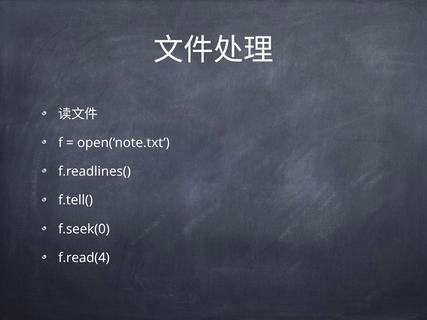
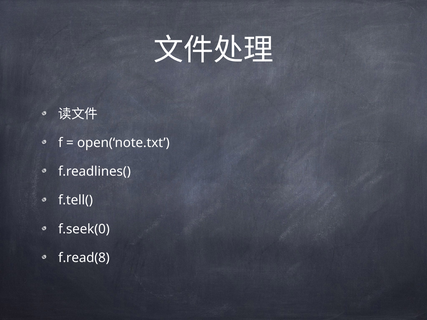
f.read(4: f.read(4 -> f.read(8
